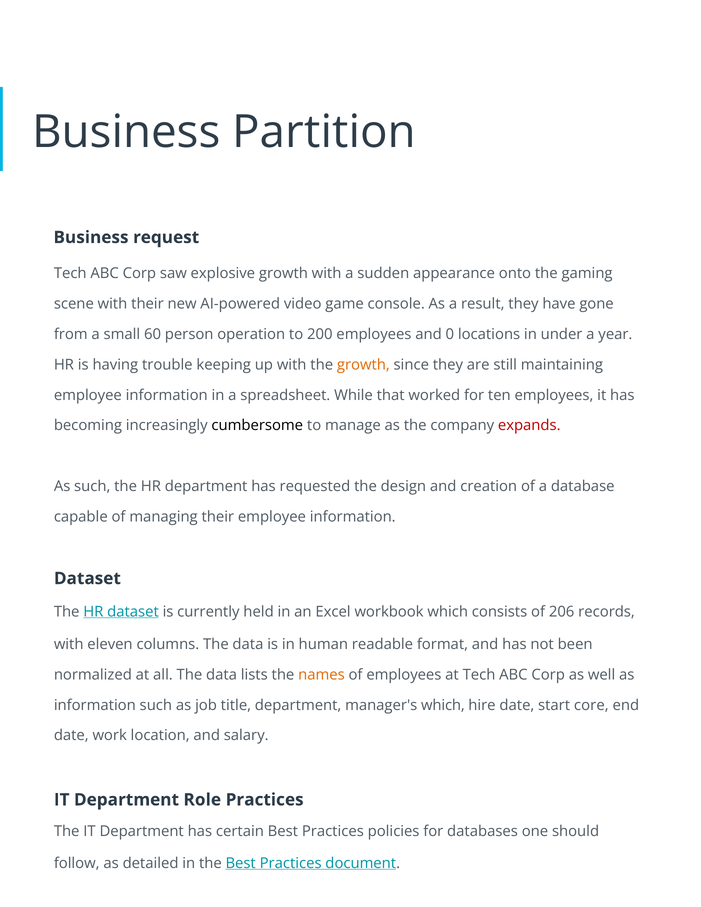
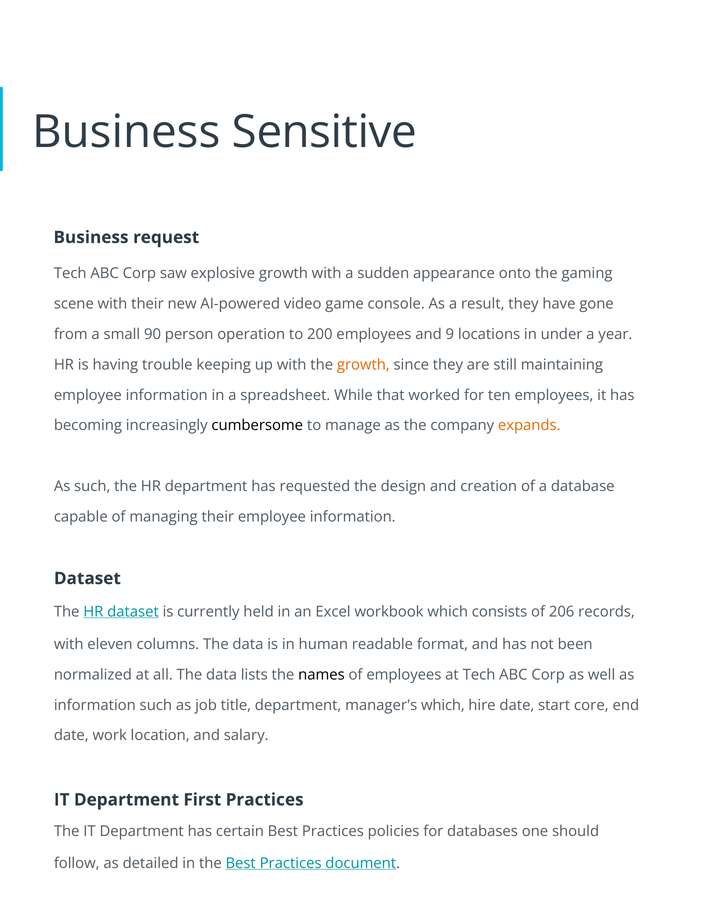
Partition: Partition -> Sensitive
60: 60 -> 90
0: 0 -> 9
expands colour: red -> orange
names colour: orange -> black
Role: Role -> First
